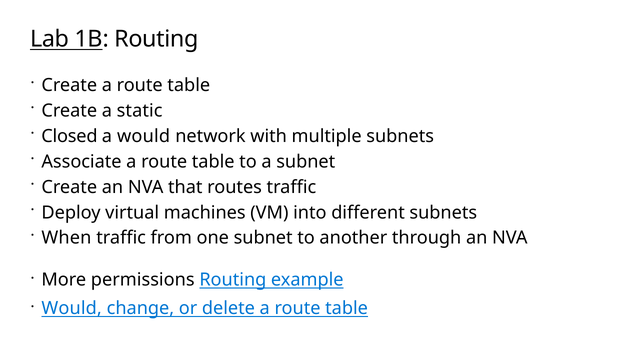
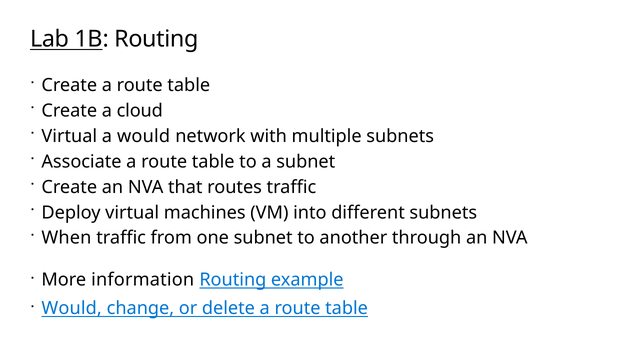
static: static -> cloud
Closed at (69, 136): Closed -> Virtual
permissions: permissions -> information
